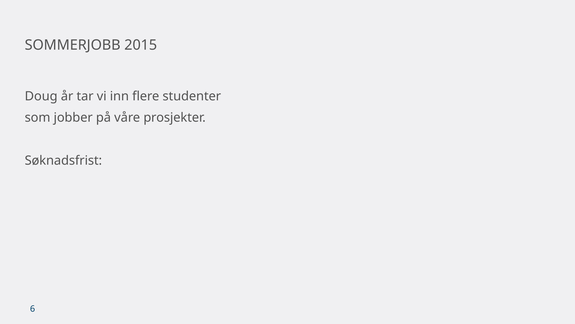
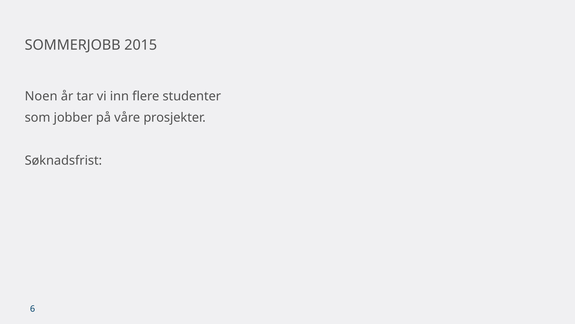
Doug: Doug -> Noen
